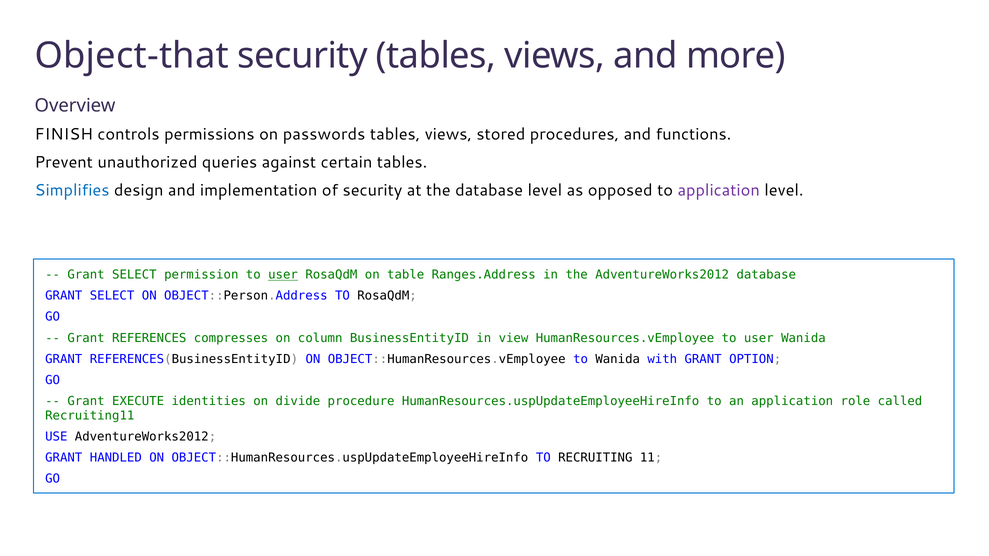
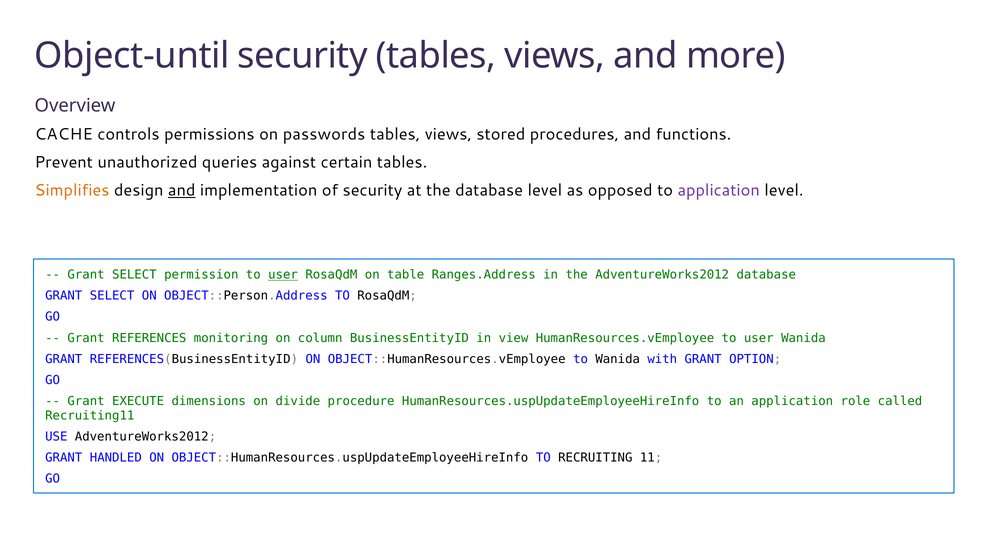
Object-that: Object-that -> Object-until
FINISH: FINISH -> CACHE
Simplifies colour: blue -> orange
and at (182, 190) underline: none -> present
compresses: compresses -> monitoring
identities: identities -> dimensions
